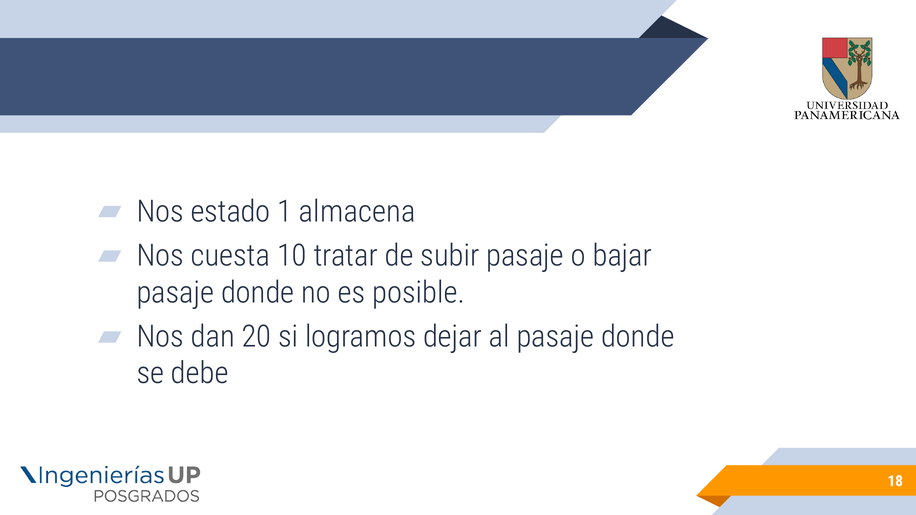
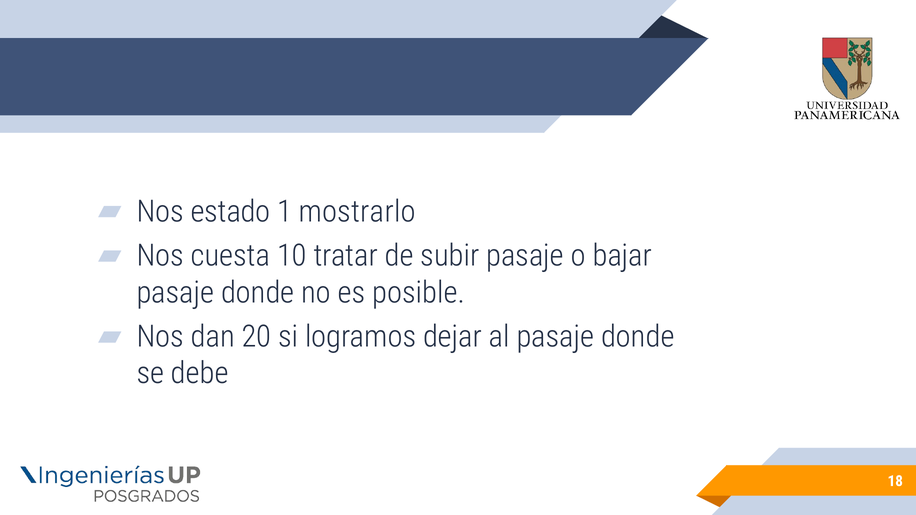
almacena: almacena -> mostrarlo
